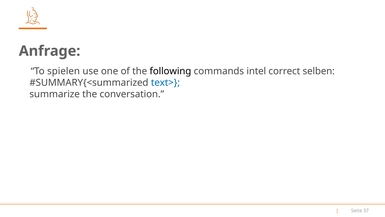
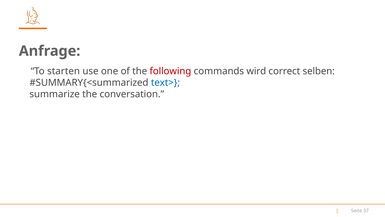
spielen: spielen -> starten
following colour: black -> red
intel: intel -> wird
